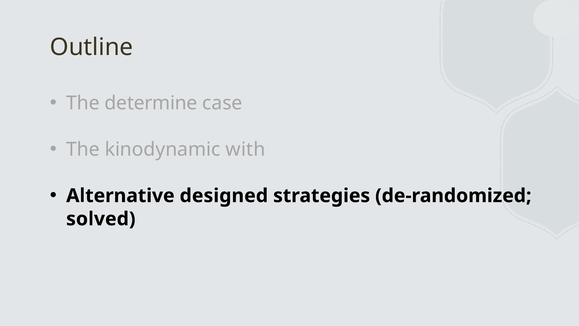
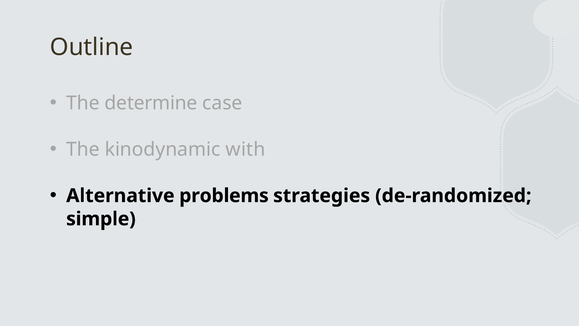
designed: designed -> problems
solved: solved -> simple
